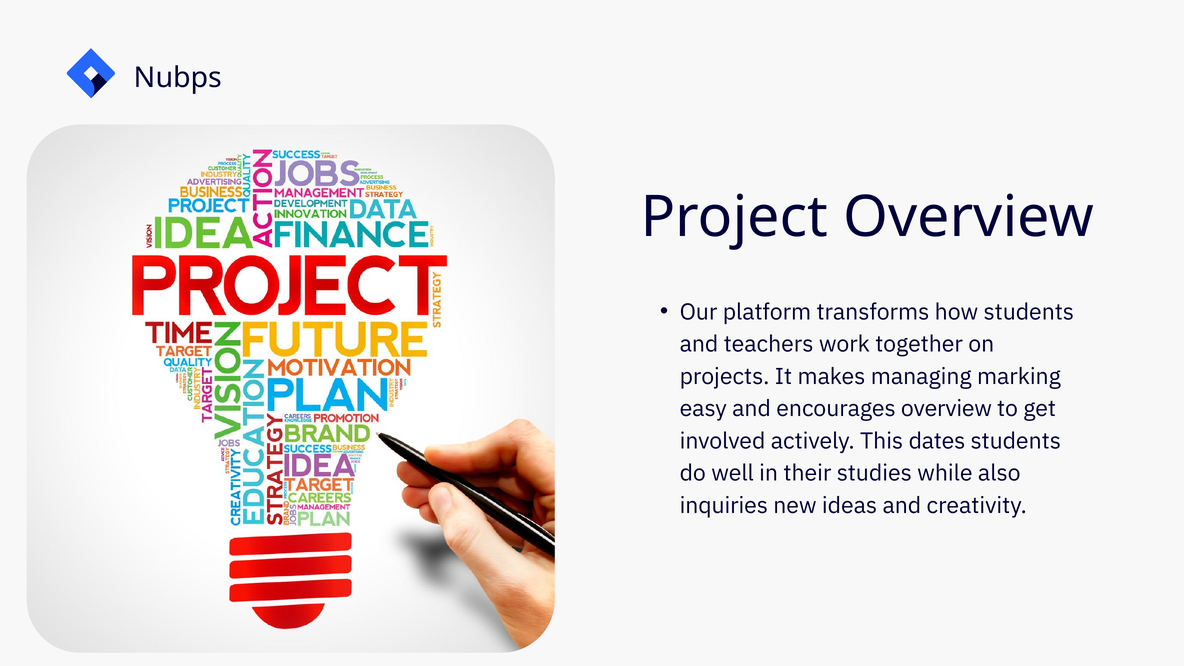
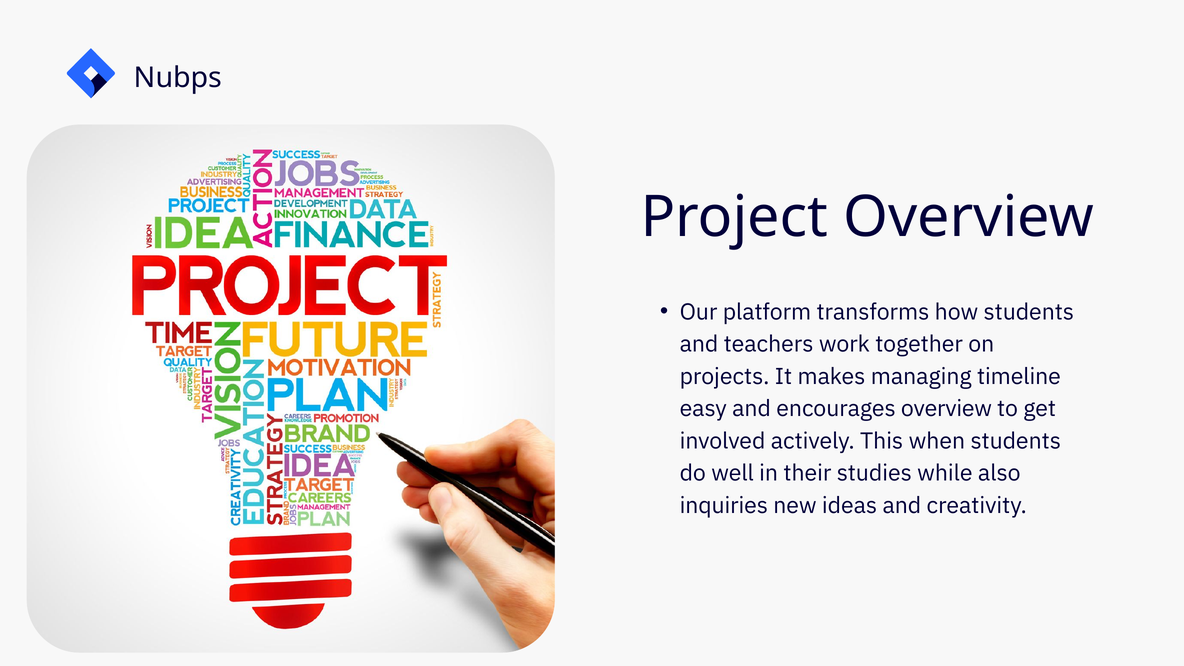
marking: marking -> timeline
dates: dates -> when
